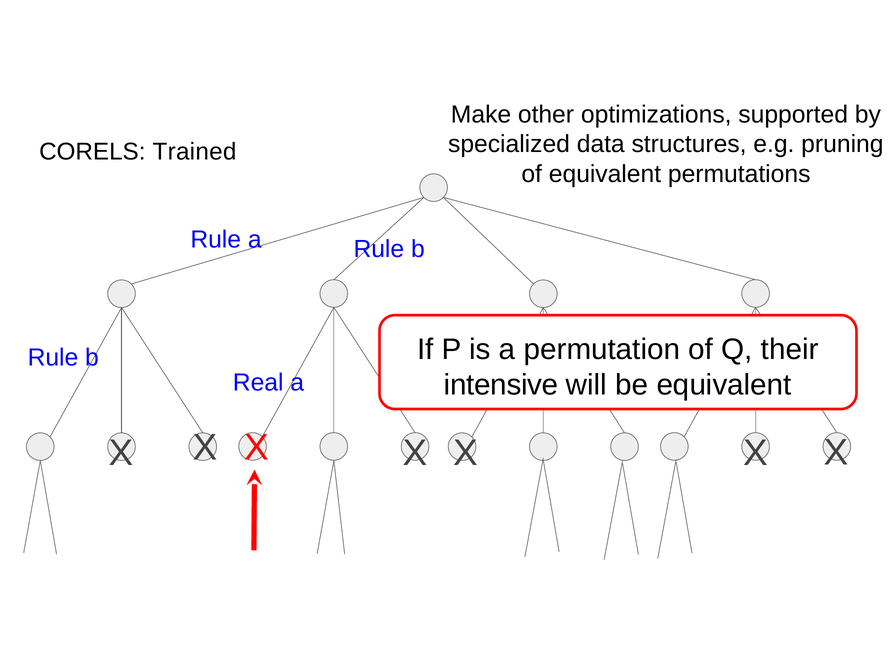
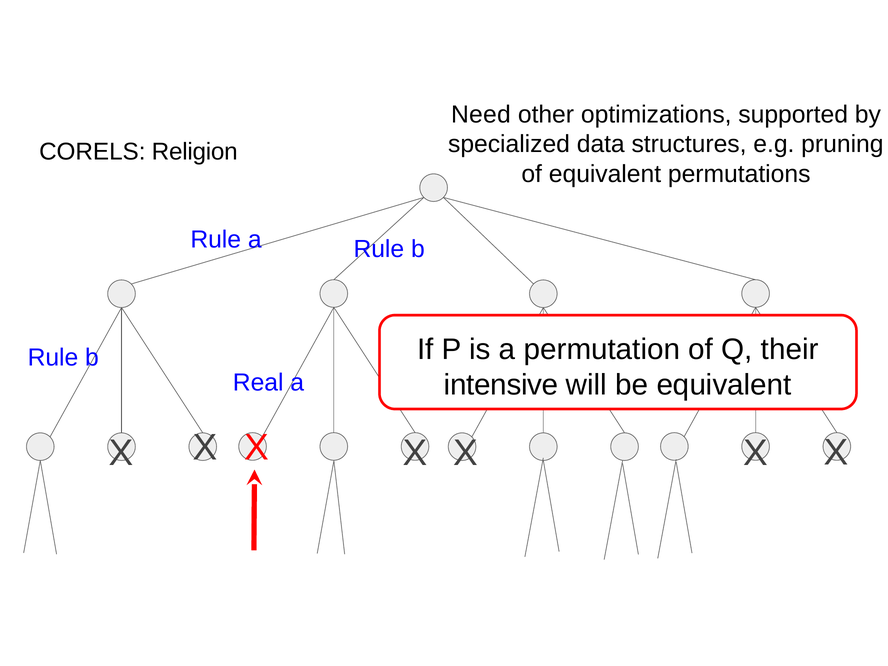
Make: Make -> Need
Trained: Trained -> Religion
